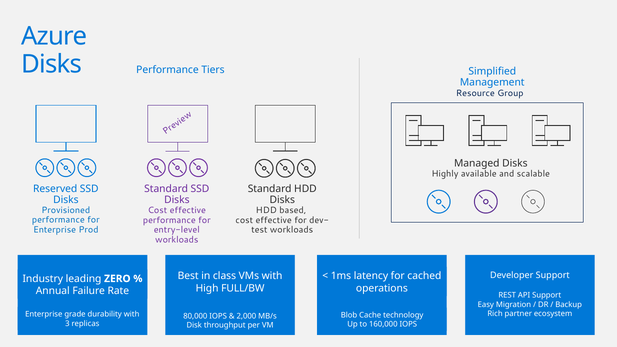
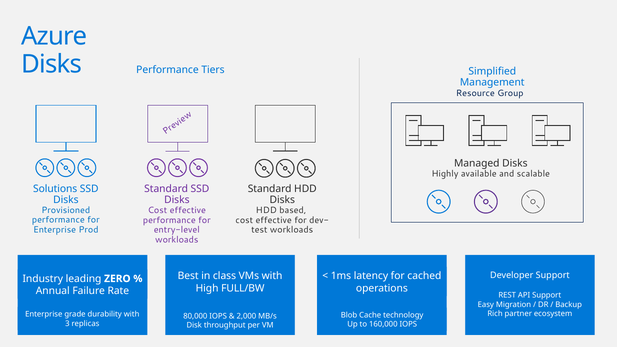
Reserved: Reserved -> Solutions
